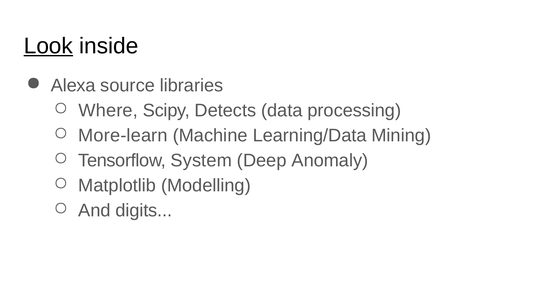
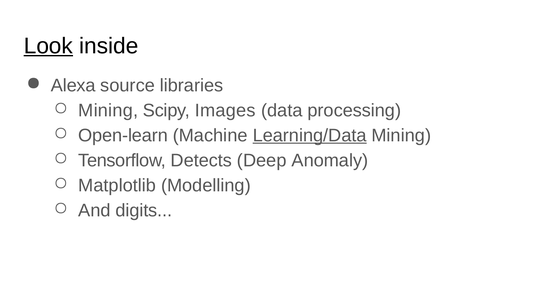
Where at (108, 110): Where -> Mining
Detects: Detects -> Images
More-learn: More-learn -> Open-learn
Learning/Data underline: none -> present
System: System -> Detects
